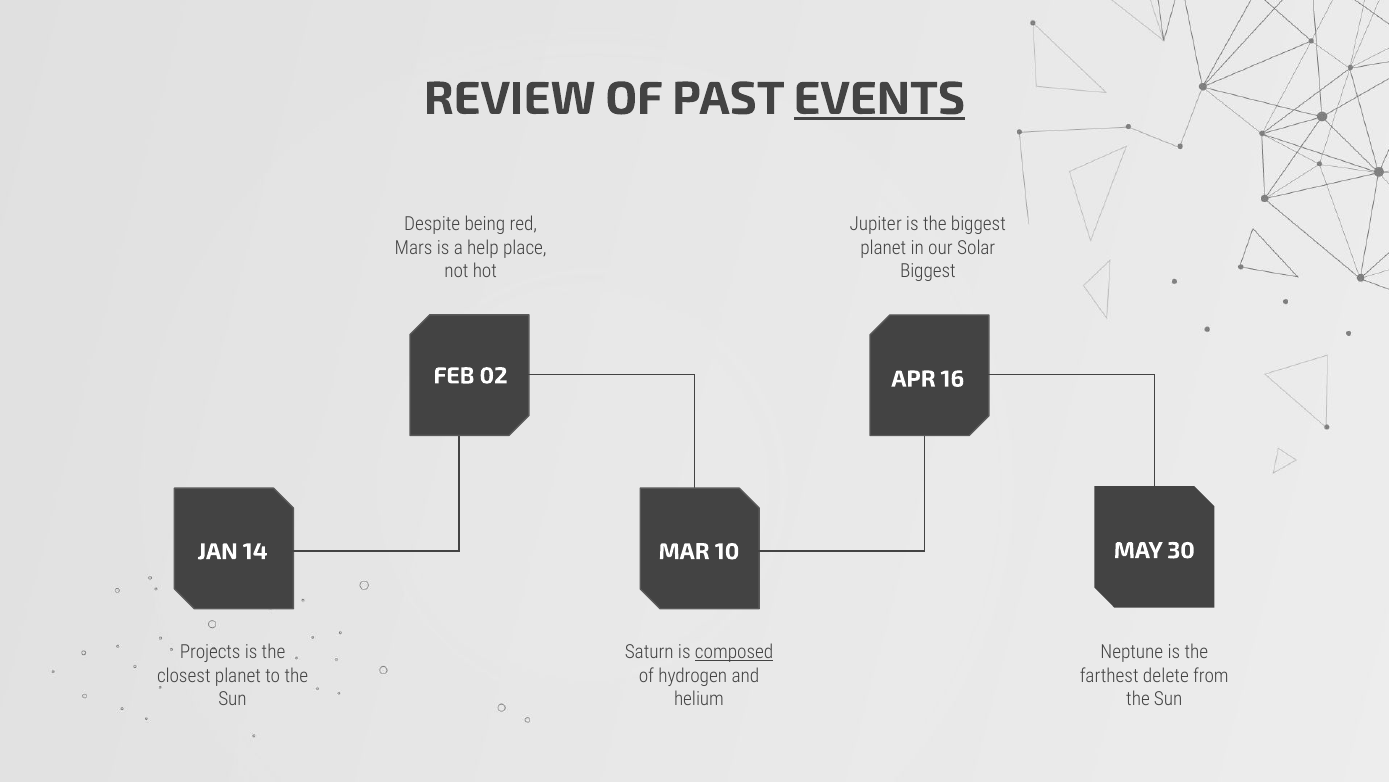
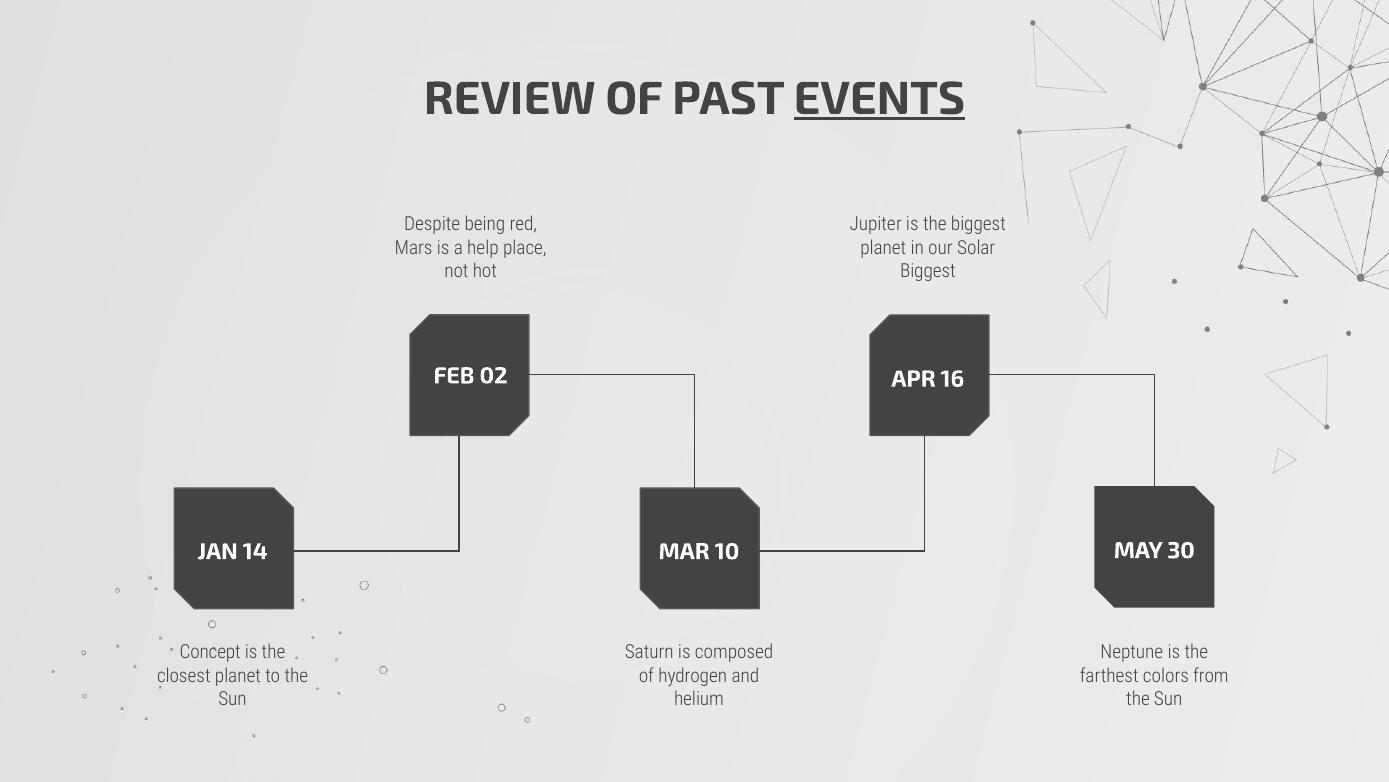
Projects: Projects -> Concept
composed underline: present -> none
delete: delete -> colors
